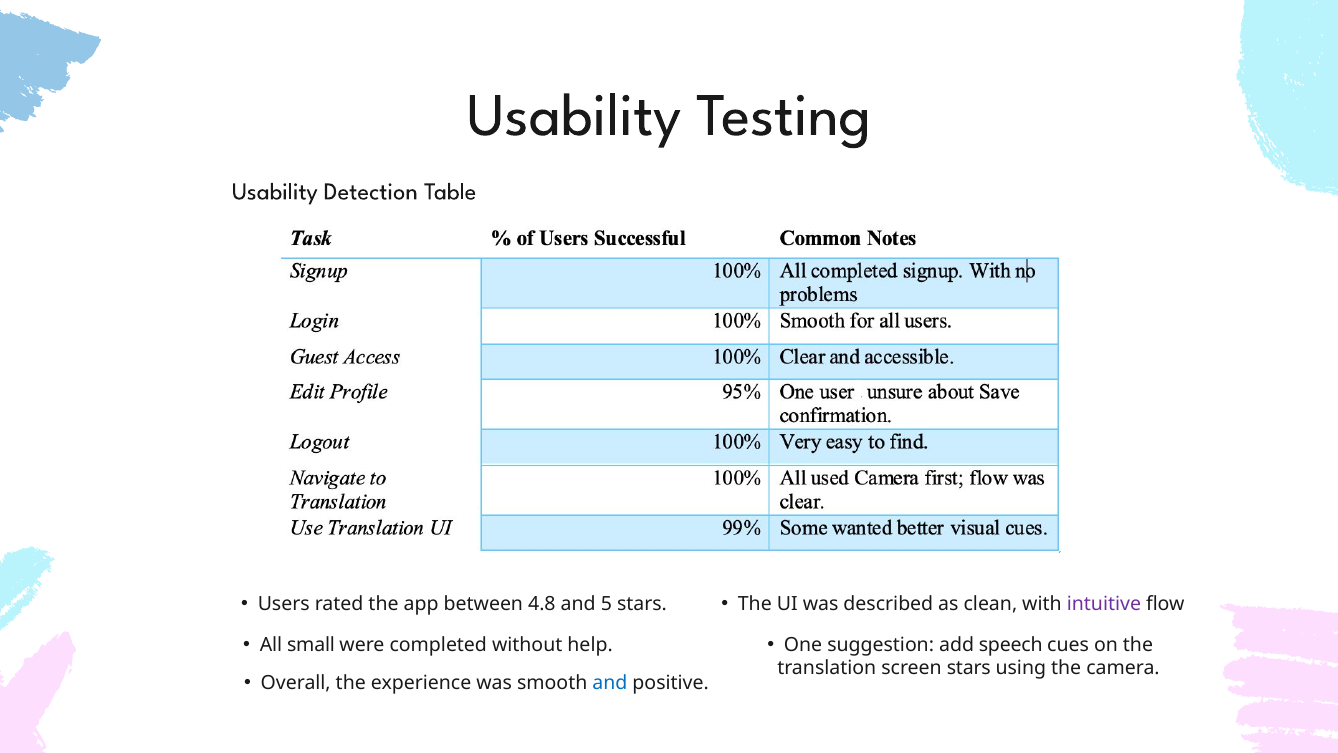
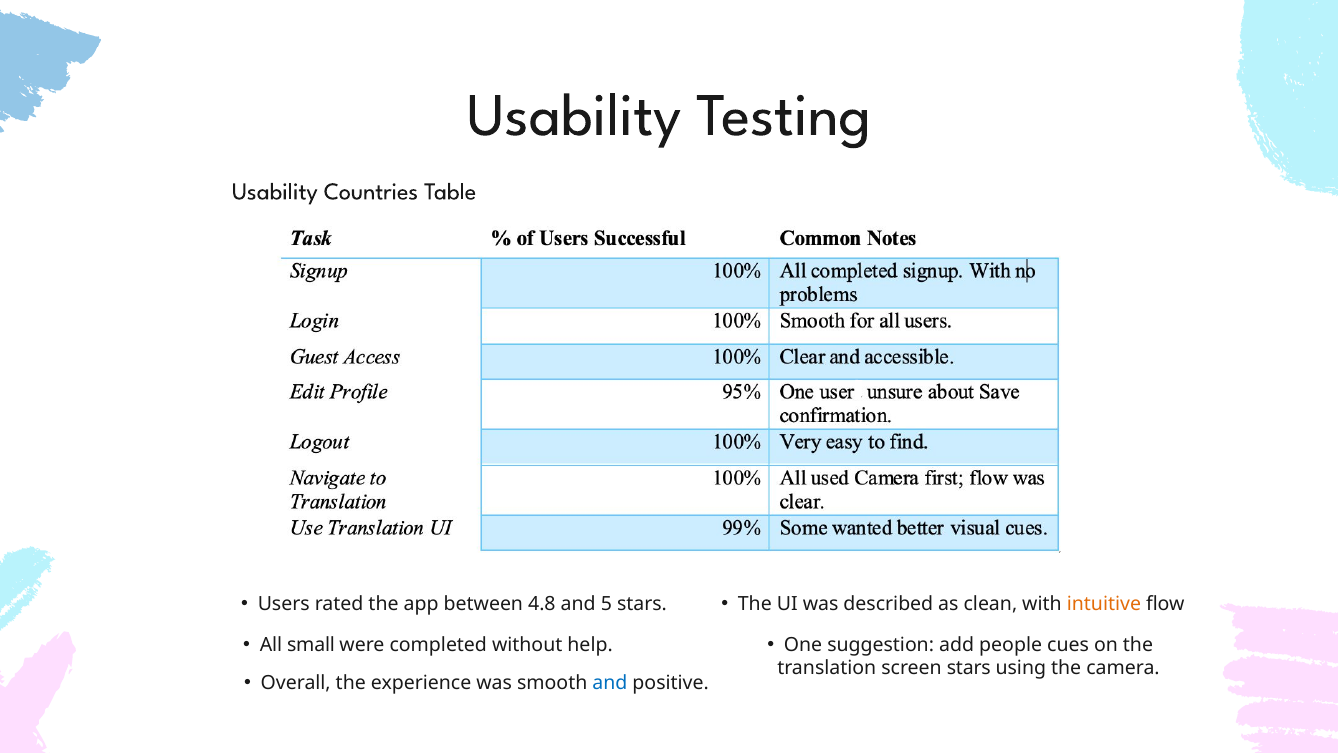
Detection: Detection -> Countries
intuitive colour: purple -> orange
speech: speech -> people
